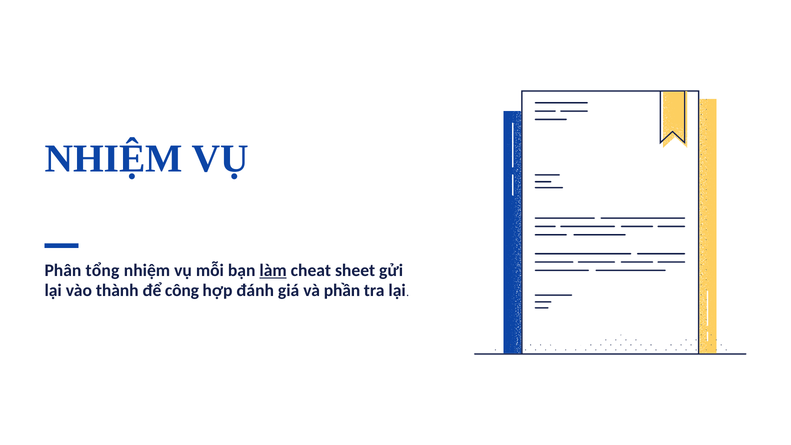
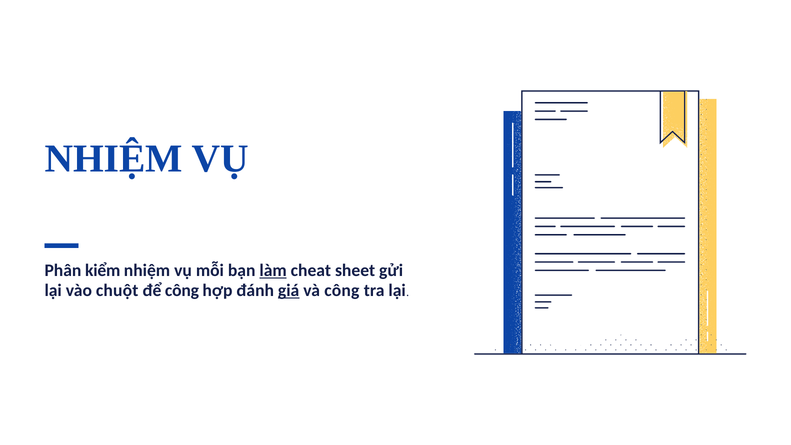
tổng: tổng -> kiểm
thành: thành -> chuột
giá underline: none -> present
và phần: phần -> công
